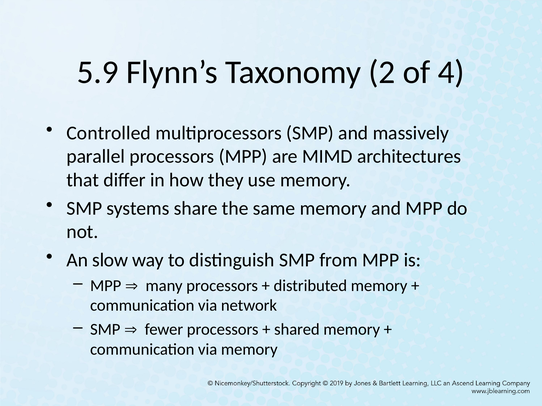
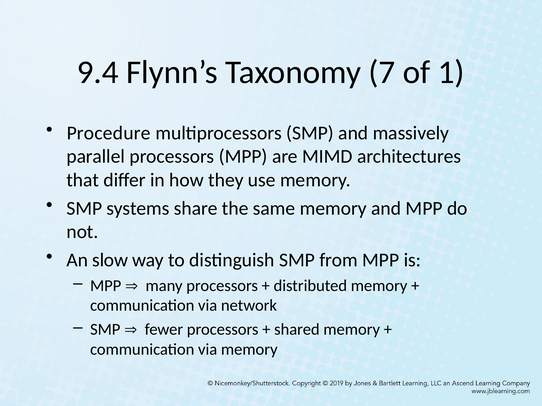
5.9: 5.9 -> 9.4
2: 2 -> 7
4: 4 -> 1
Controlled: Controlled -> Procedure
